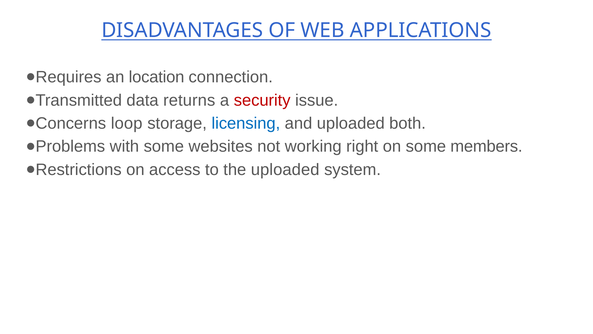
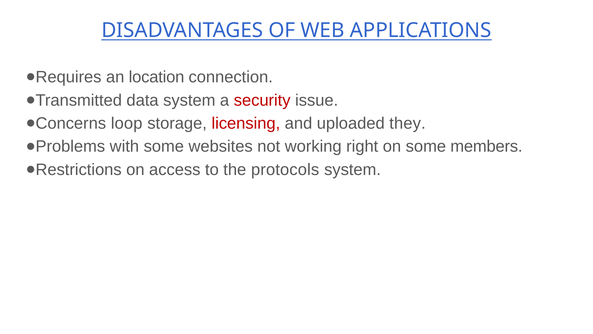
data returns: returns -> system
licensing colour: blue -> red
both: both -> they
the uploaded: uploaded -> protocols
